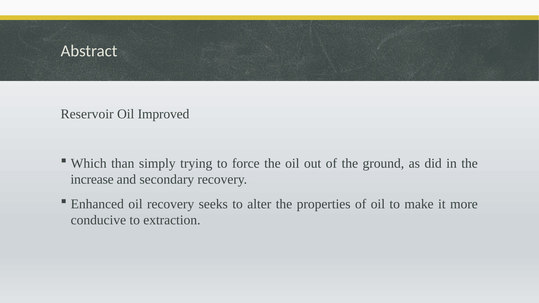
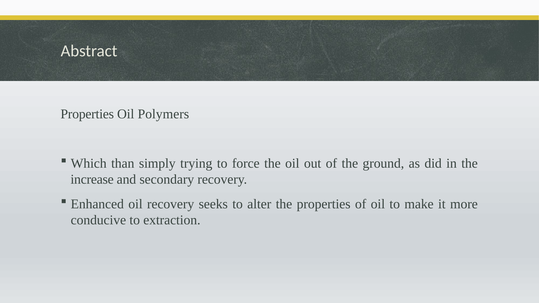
Reservoir at (87, 114): Reservoir -> Properties
Improved: Improved -> Polymers
